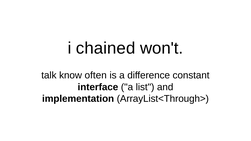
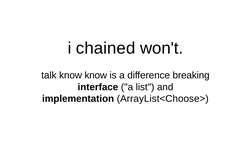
know often: often -> know
constant: constant -> breaking
ArrayList<Through>: ArrayList<Through> -> ArrayList<Choose>
